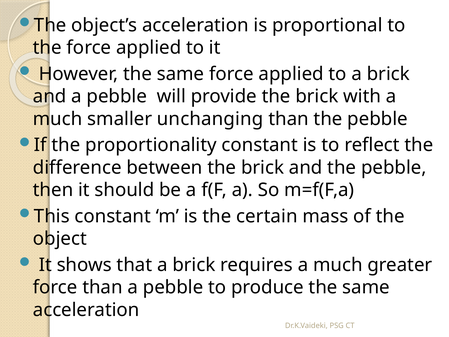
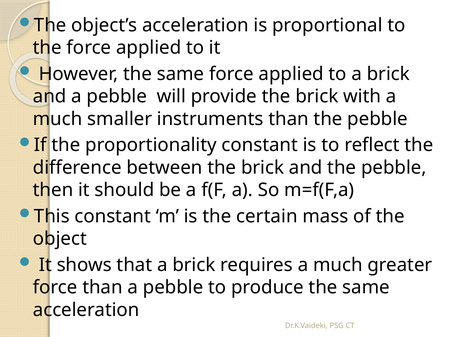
unchanging: unchanging -> instruments
